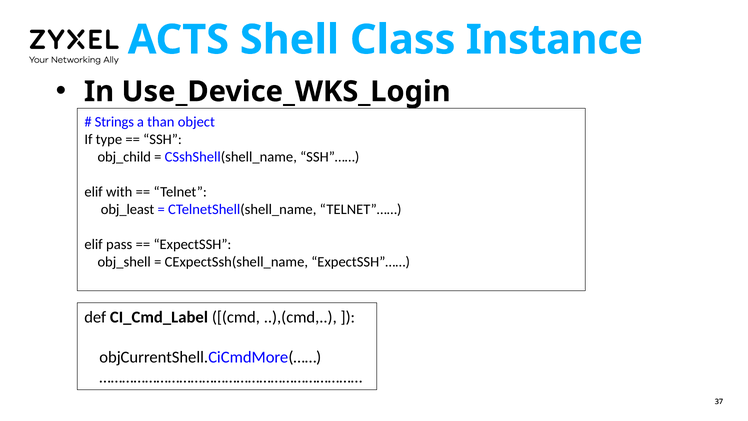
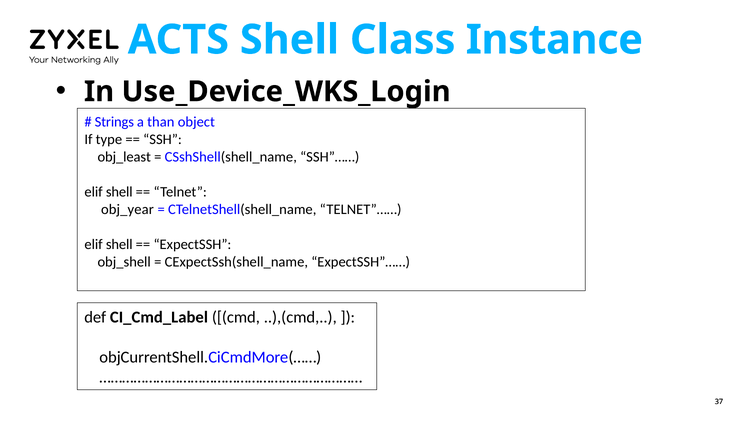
obj_child: obj_child -> obj_least
with at (119, 192): with -> shell
obj_least: obj_least -> obj_year
pass at (119, 244): pass -> shell
